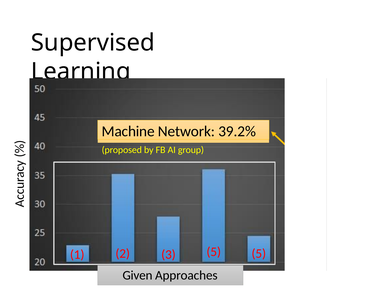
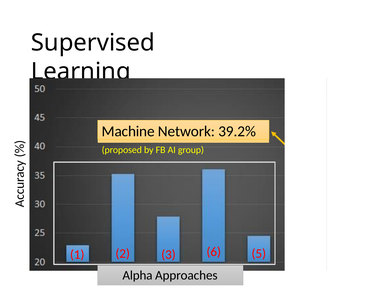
3 5: 5 -> 6
Given: Given -> Alpha
